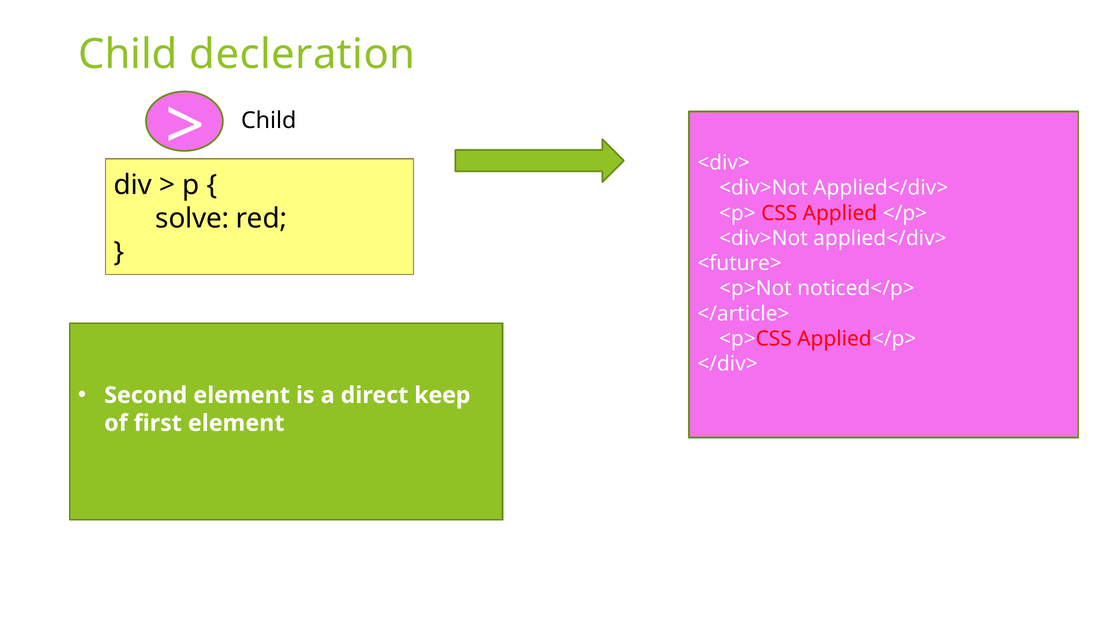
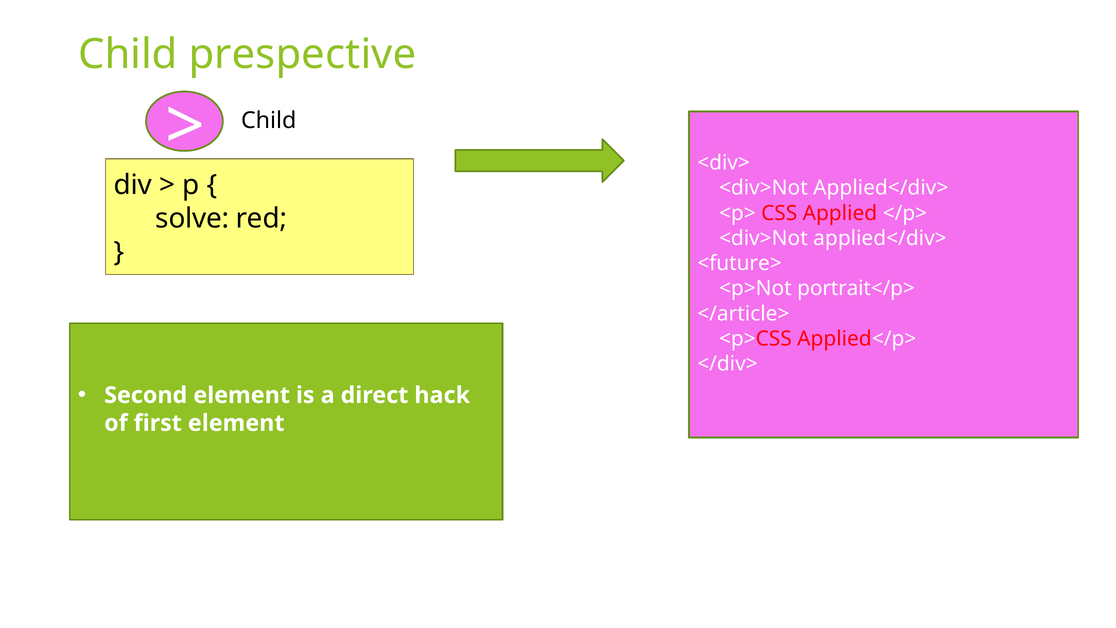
decleration: decleration -> prespective
noticed</p>: noticed</p> -> portrait</p>
keep: keep -> hack
